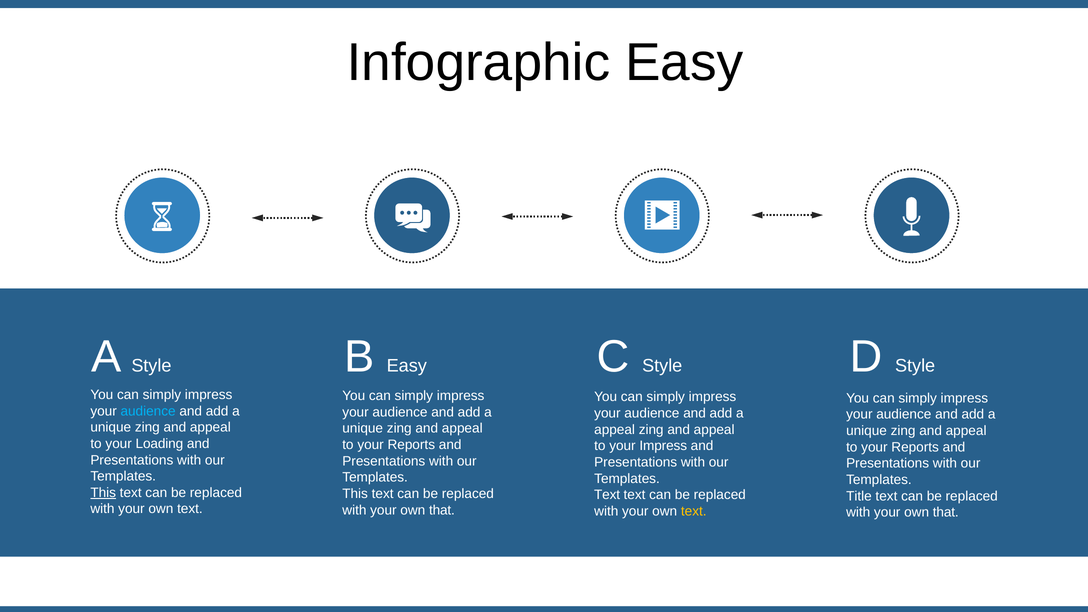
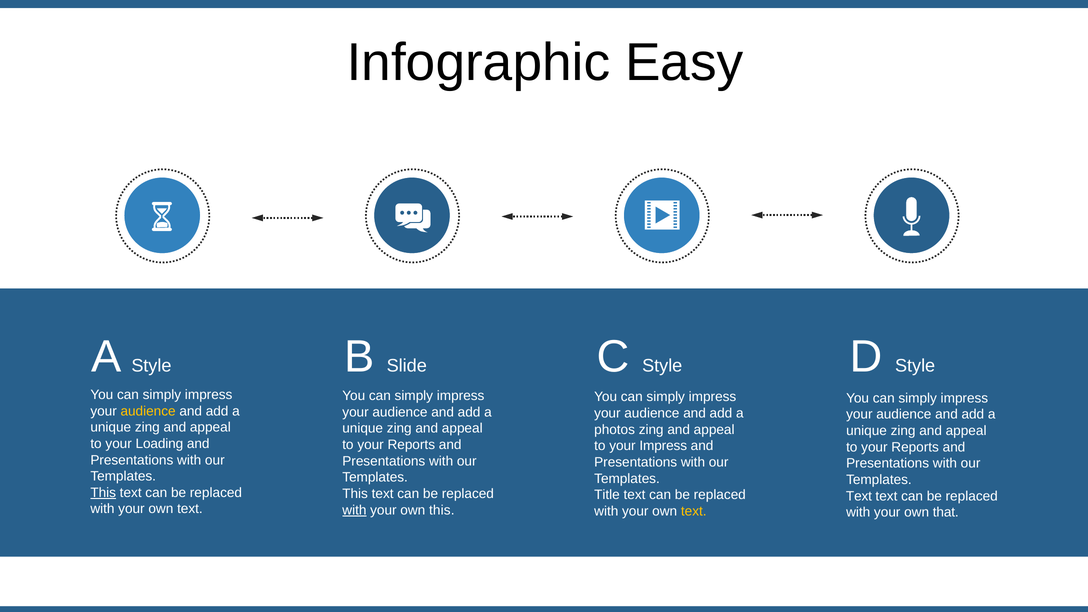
B Easy: Easy -> Slide
audience at (148, 411) colour: light blue -> yellow
appeal at (615, 430): appeal -> photos
Text at (607, 495): Text -> Title
Title at (859, 496): Title -> Text
with at (354, 510) underline: none -> present
that at (442, 510): that -> this
